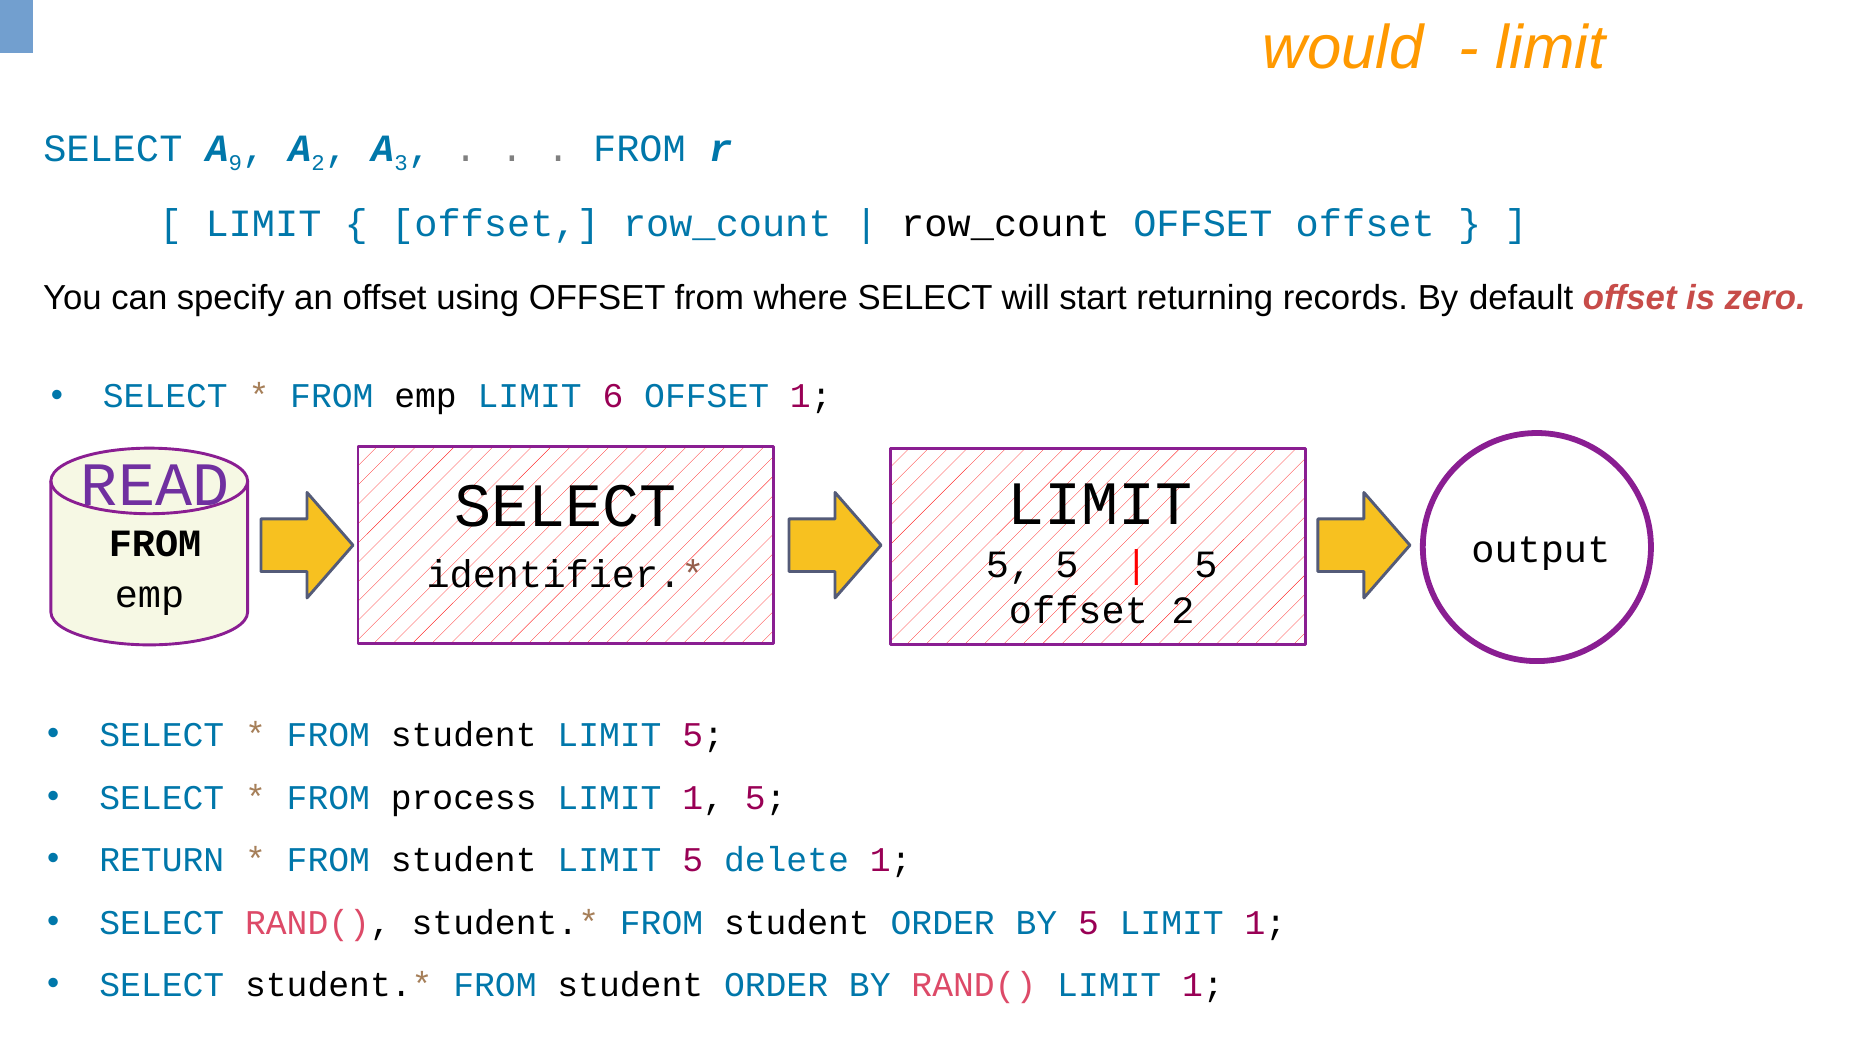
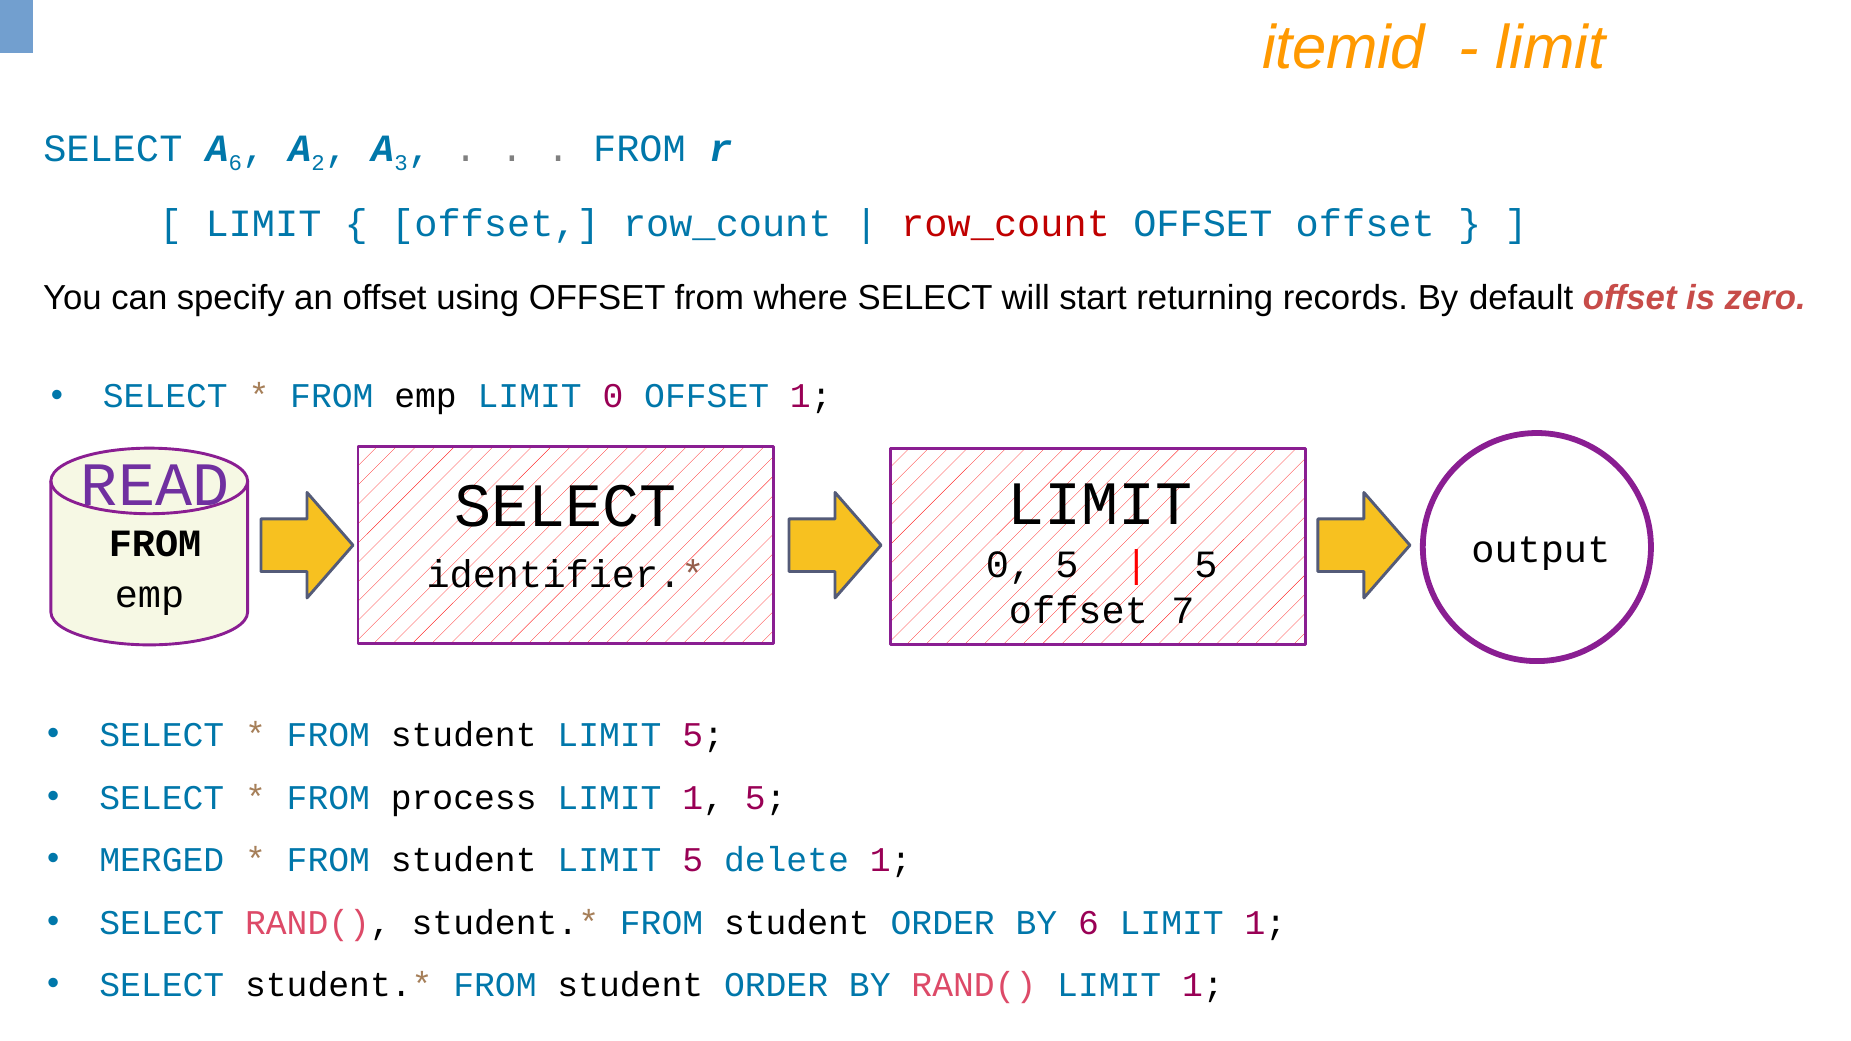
would: would -> itemid
9 at (235, 163): 9 -> 6
row_count at (1006, 224) colour: black -> red
emp LIMIT 6: 6 -> 0
5 at (1009, 564): 5 -> 0
offset 2: 2 -> 7
RETURN: RETURN -> MERGED
BY 5: 5 -> 6
